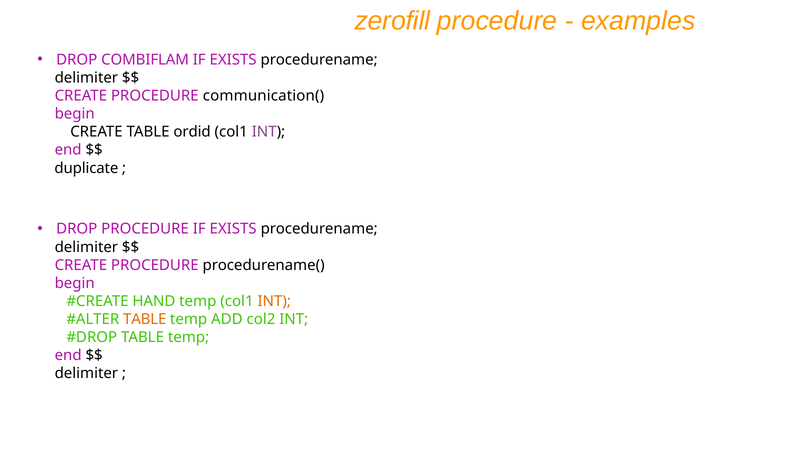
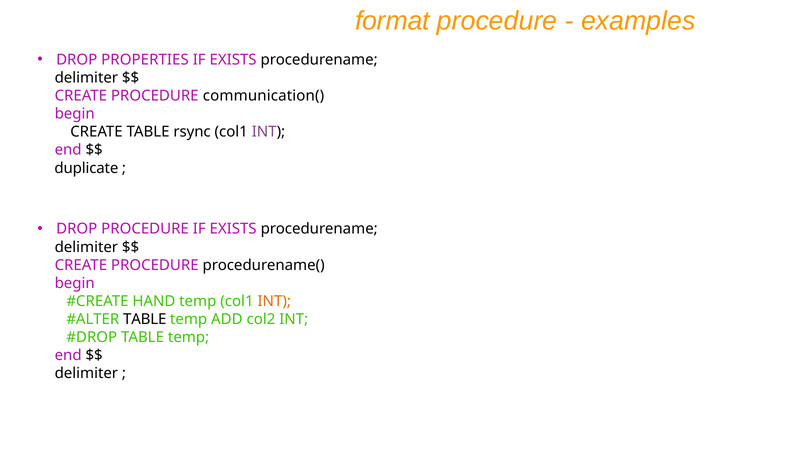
zerofill: zerofill -> format
COMBIFLAM: COMBIFLAM -> PROPERTIES
ordid: ordid -> rsync
TABLE at (145, 319) colour: orange -> black
